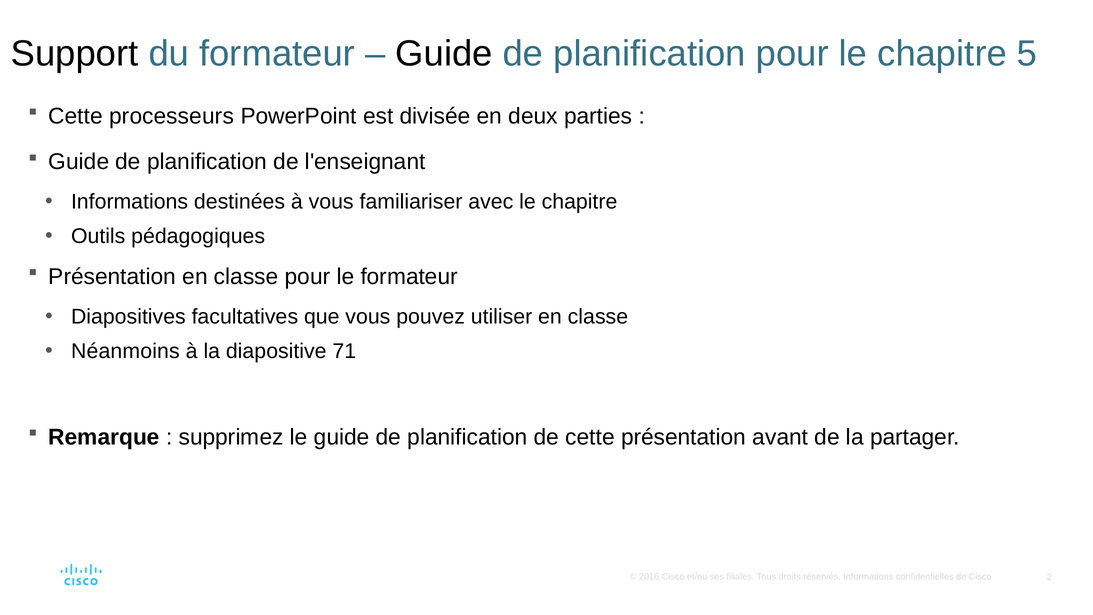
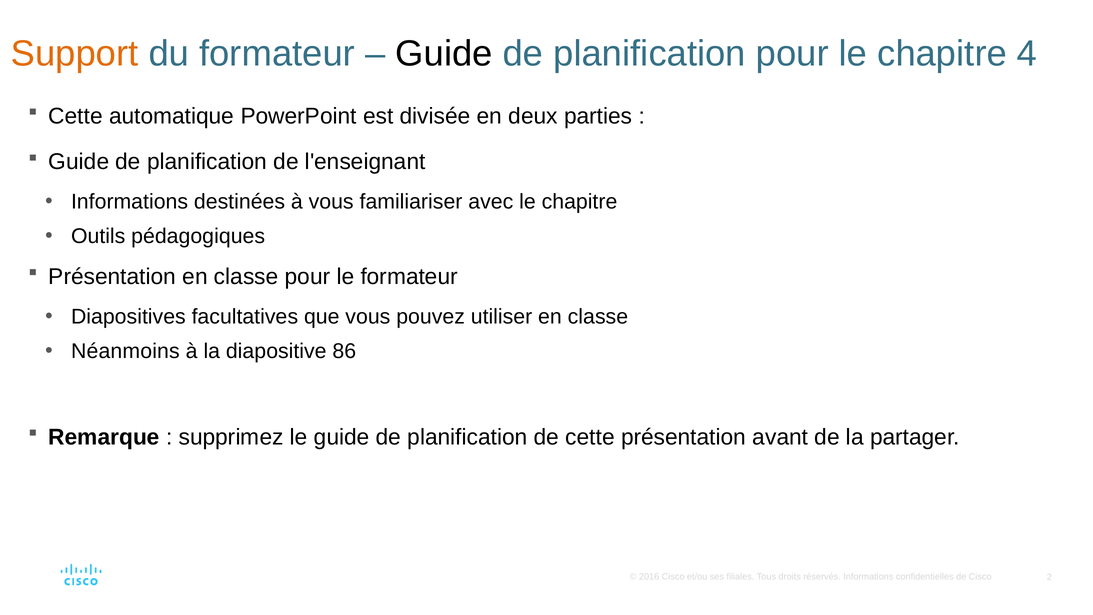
Support colour: black -> orange
5: 5 -> 4
processeurs: processeurs -> automatique
71: 71 -> 86
